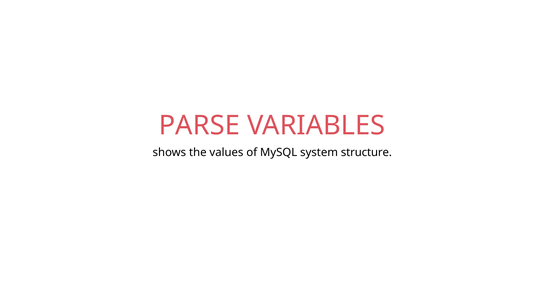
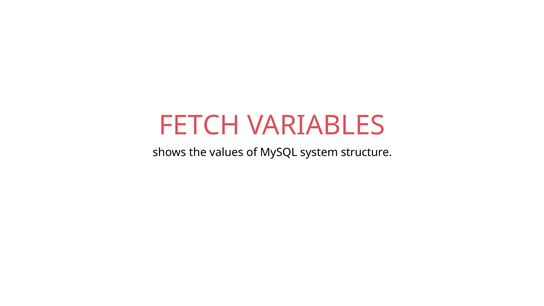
PARSE: PARSE -> FETCH
